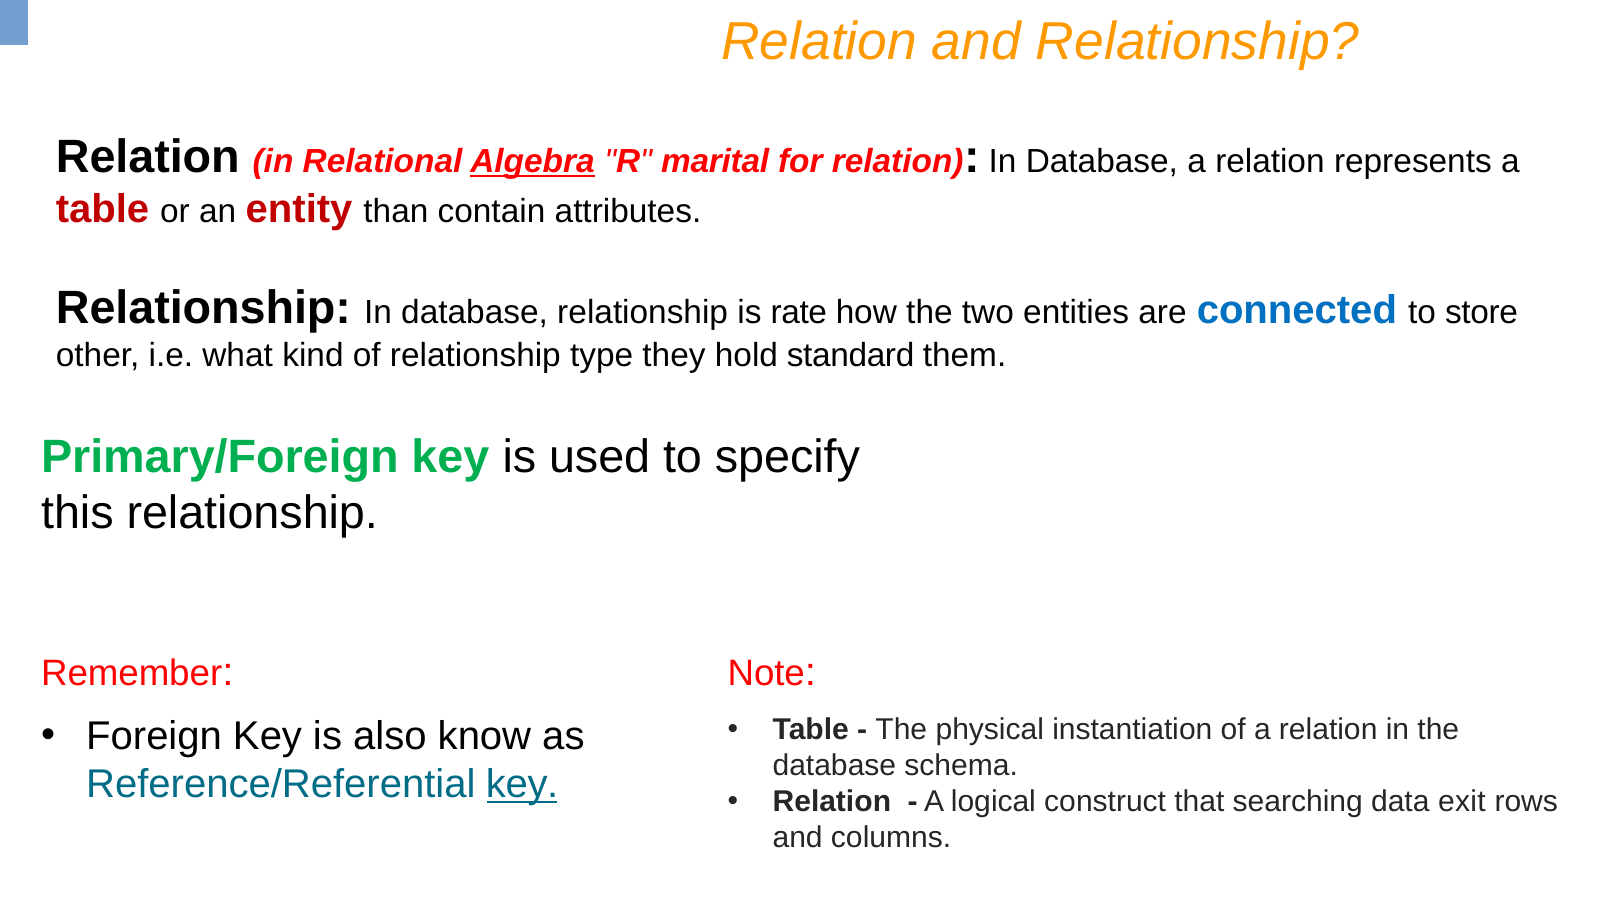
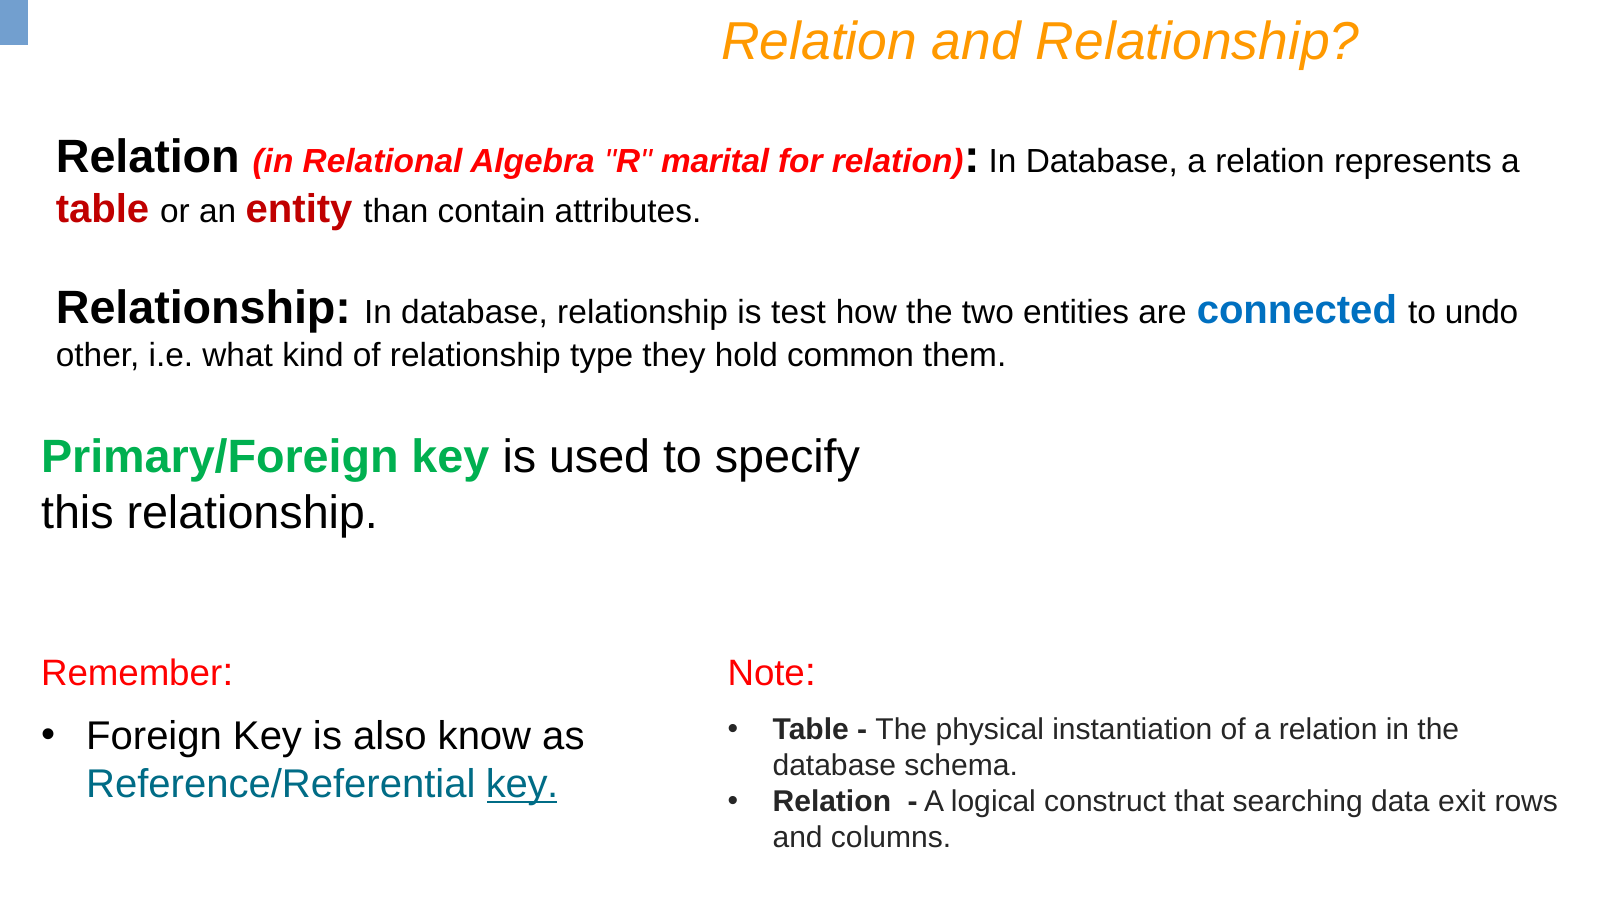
Algebra underline: present -> none
rate: rate -> test
store: store -> undo
standard: standard -> common
